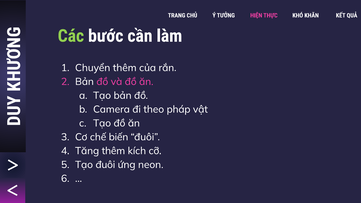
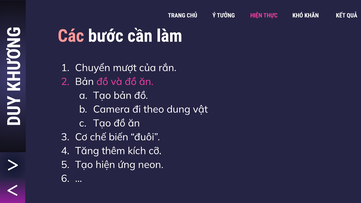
Các colour: light green -> pink
Chuyển thêm: thêm -> mượt
pháp: pháp -> dung
Tạo đuôi: đuôi -> hiện
